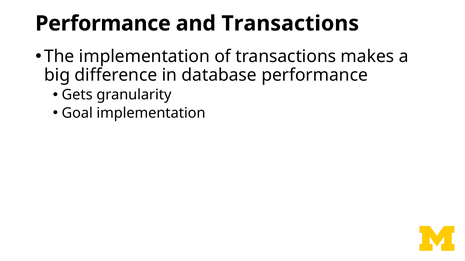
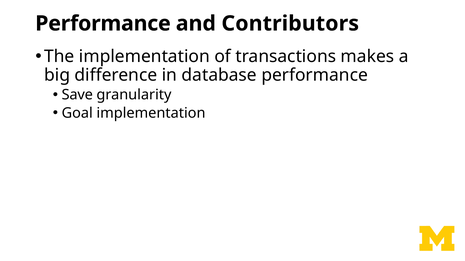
and Transactions: Transactions -> Contributors
Gets: Gets -> Save
